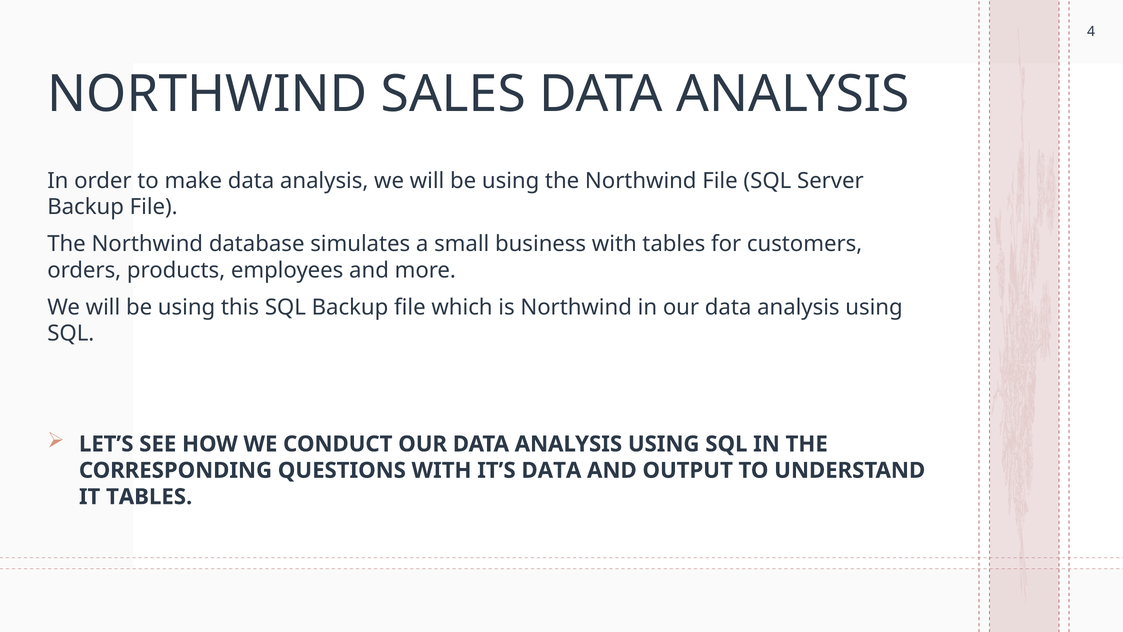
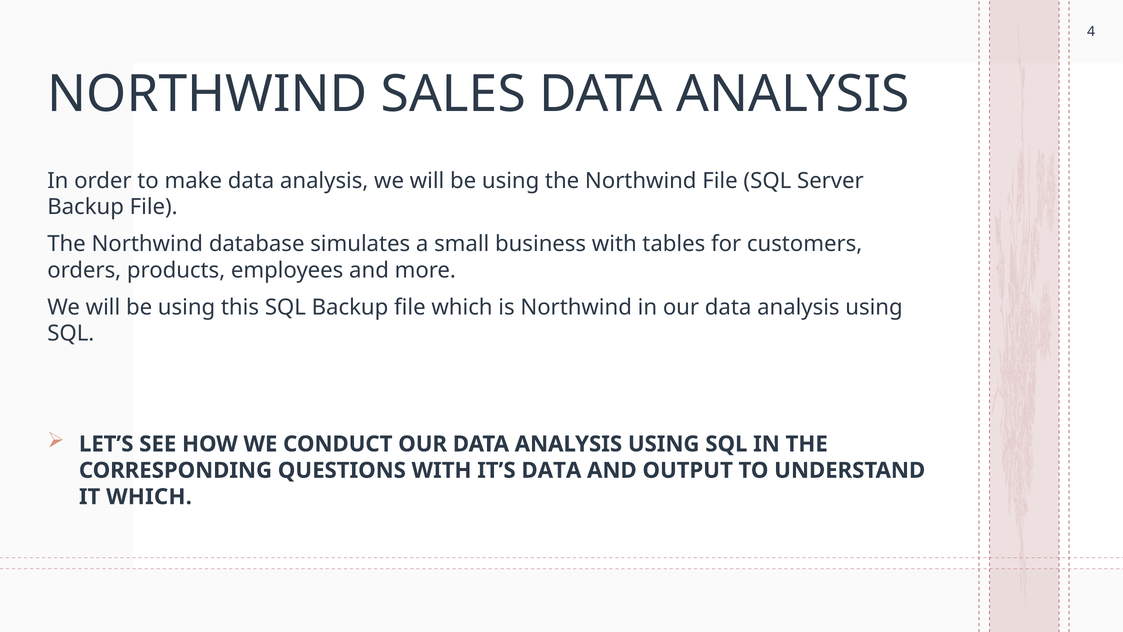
IT TABLES: TABLES -> WHICH
